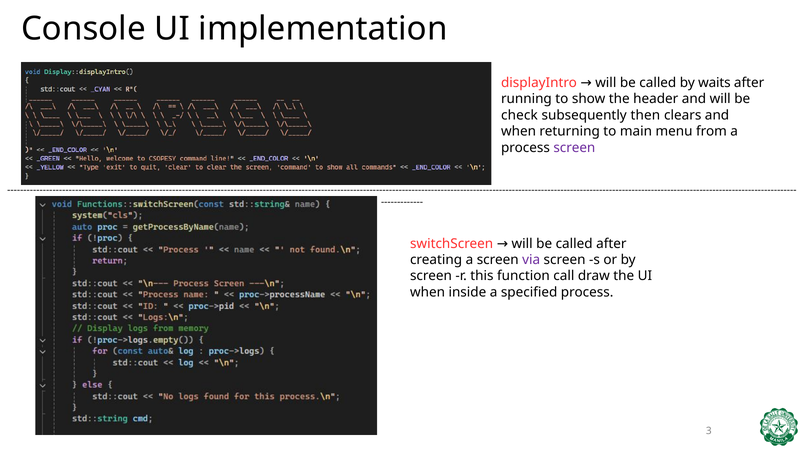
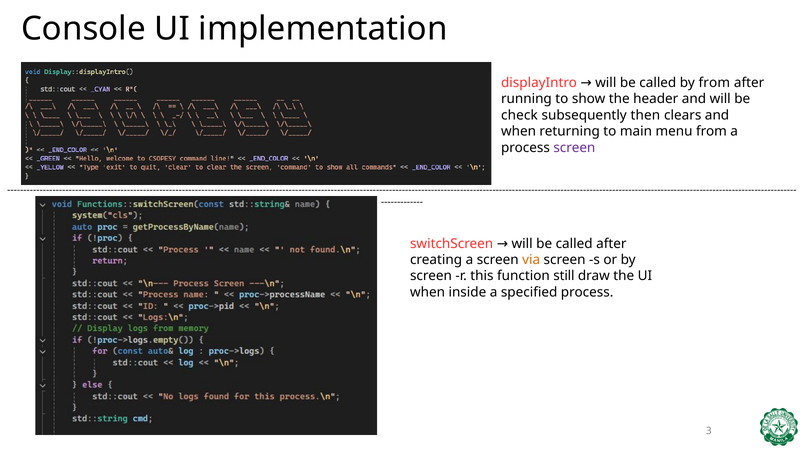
by waits: waits -> from
via colour: purple -> orange
call: call -> still
